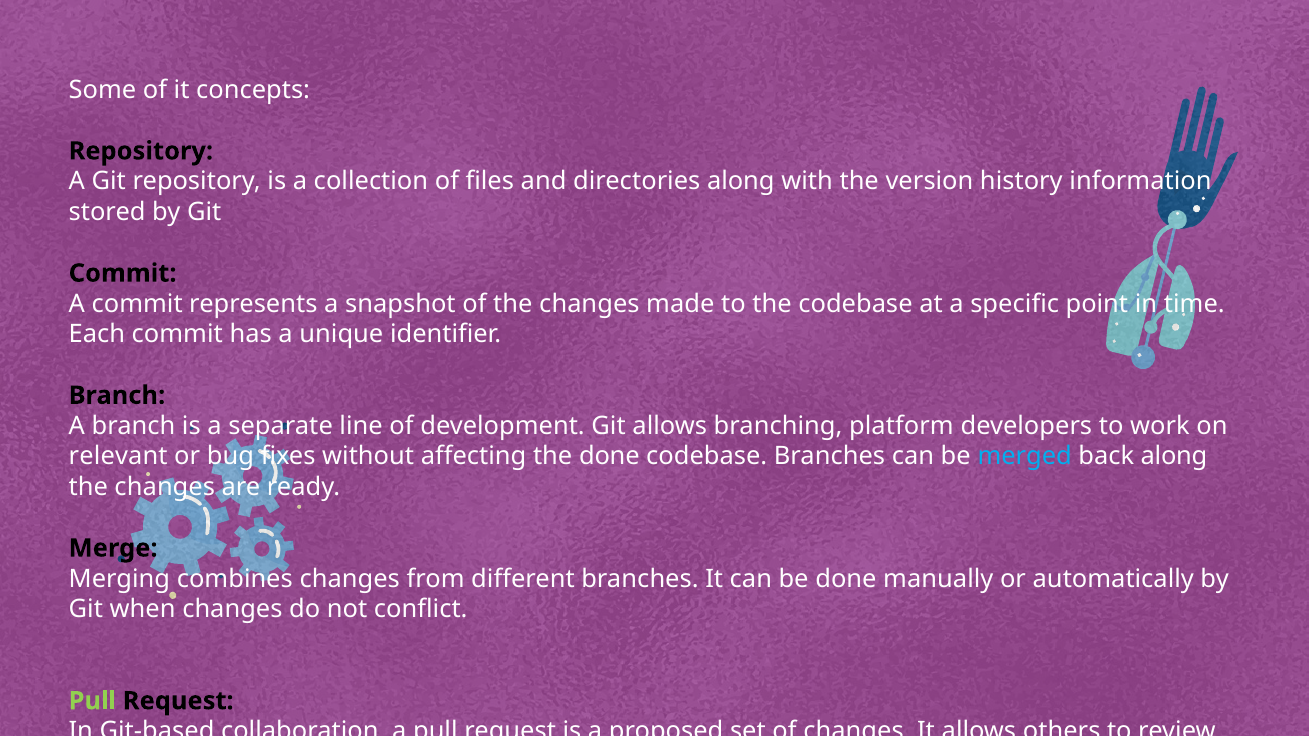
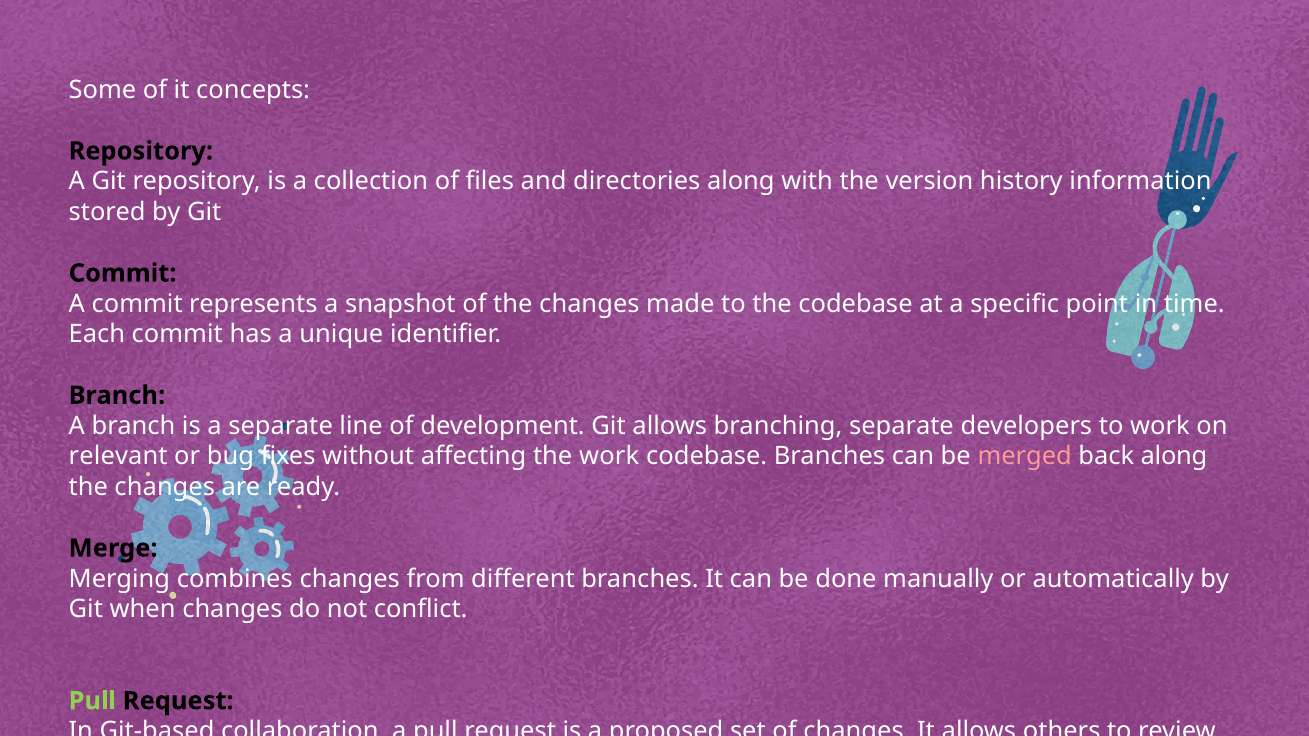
branching platform: platform -> separate
the done: done -> work
merged colour: light blue -> pink
